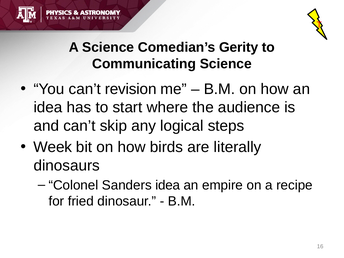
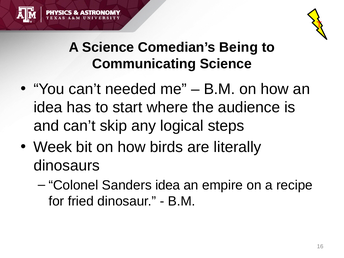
Gerity: Gerity -> Being
revision: revision -> needed
